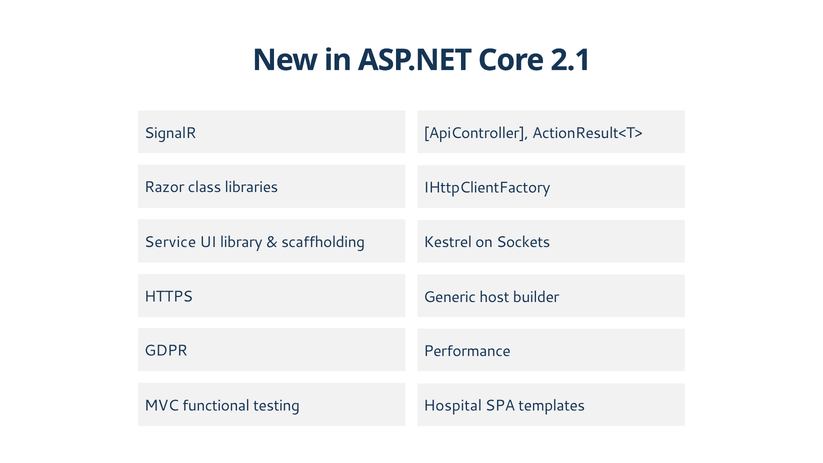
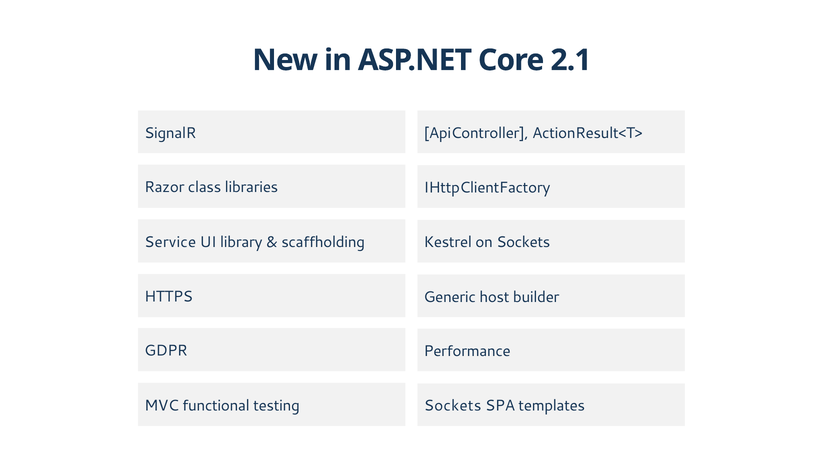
Hospital at (453, 406): Hospital -> Sockets
